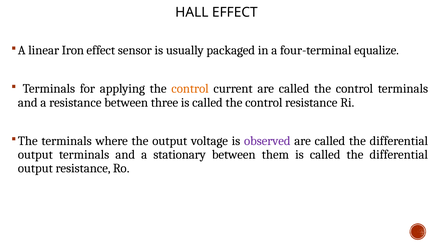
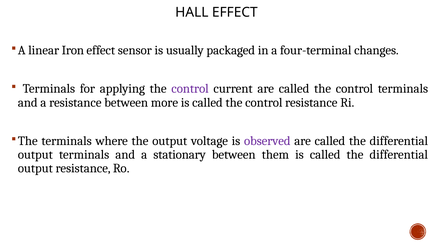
equalize: equalize -> changes
control at (190, 89) colour: orange -> purple
three: three -> more
